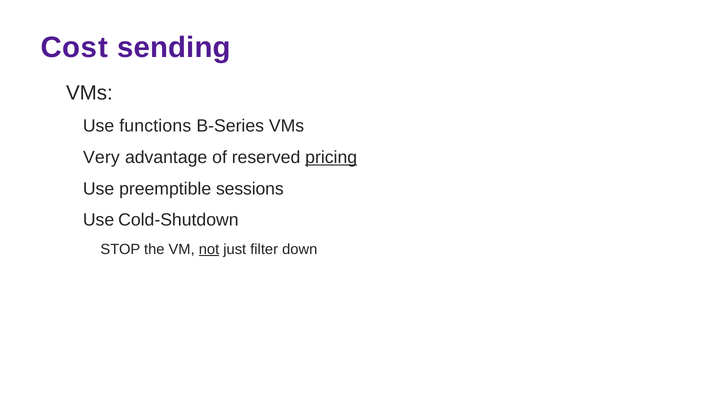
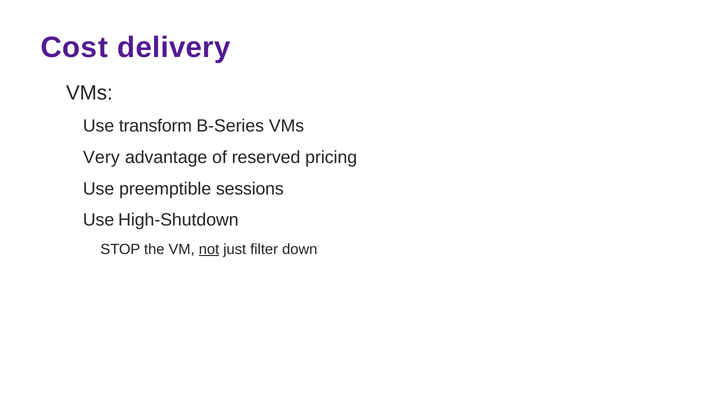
sending: sending -> delivery
functions: functions -> transform
pricing underline: present -> none
Cold-Shutdown: Cold-Shutdown -> High-Shutdown
